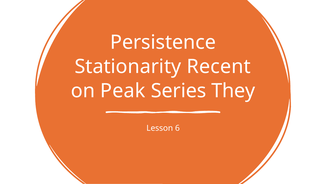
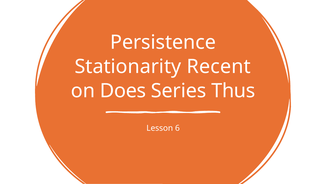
Peak: Peak -> Does
They: They -> Thus
